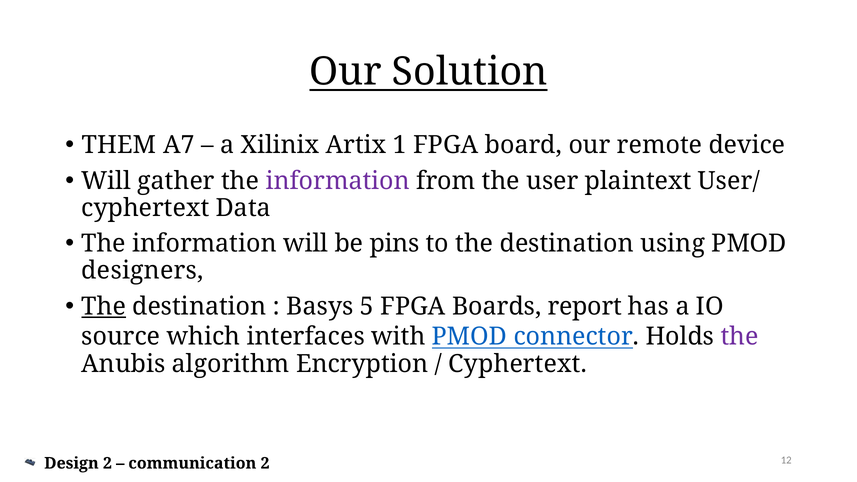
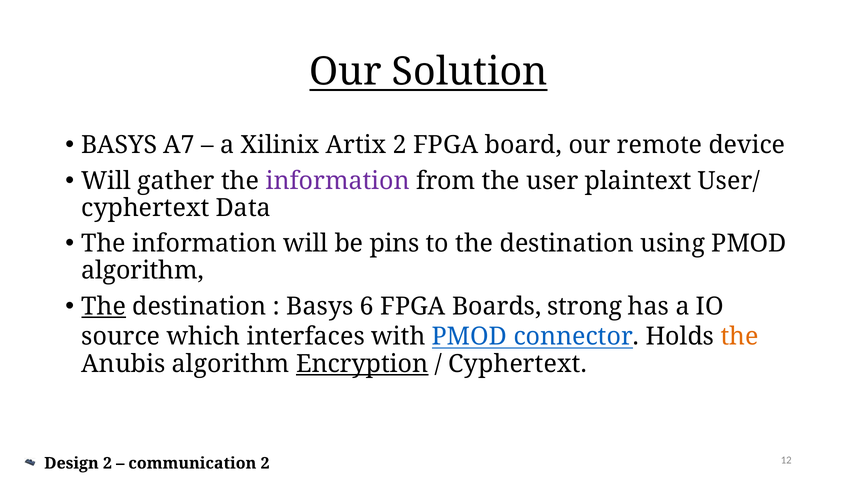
THEM at (119, 145): THEM -> BASYS
Artix 1: 1 -> 2
designers at (142, 271): designers -> algorithm
5: 5 -> 6
report: report -> strong
the at (740, 337) colour: purple -> orange
Encryption underline: none -> present
